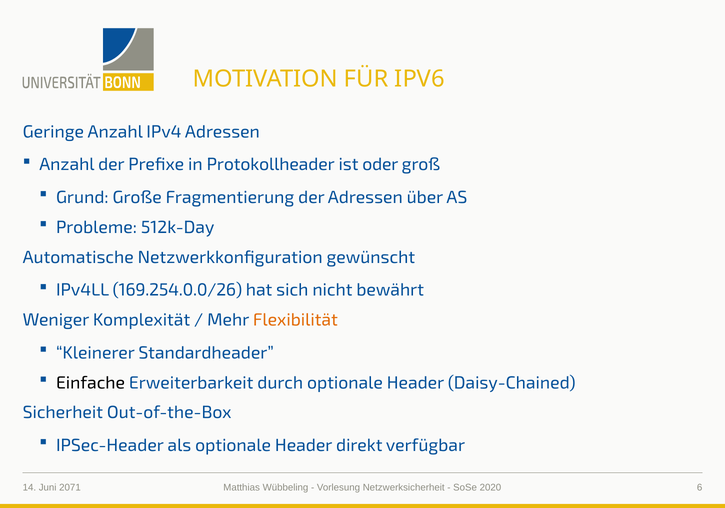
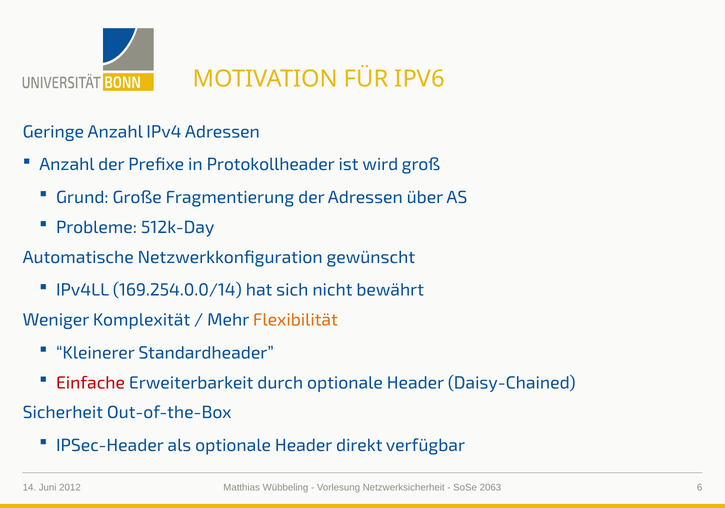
oder: oder -> wird
169.254.0.0/26: 169.254.0.0/26 -> 169.254.0.0/14
Einfache colour: black -> red
2071: 2071 -> 2012
2020: 2020 -> 2063
